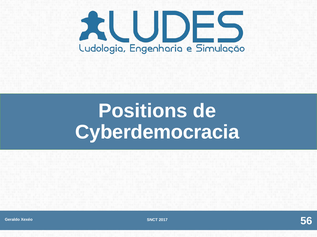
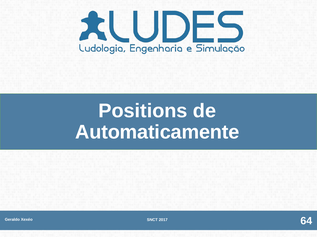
Cyberdemocracia: Cyberdemocracia -> Automaticamente
56: 56 -> 64
